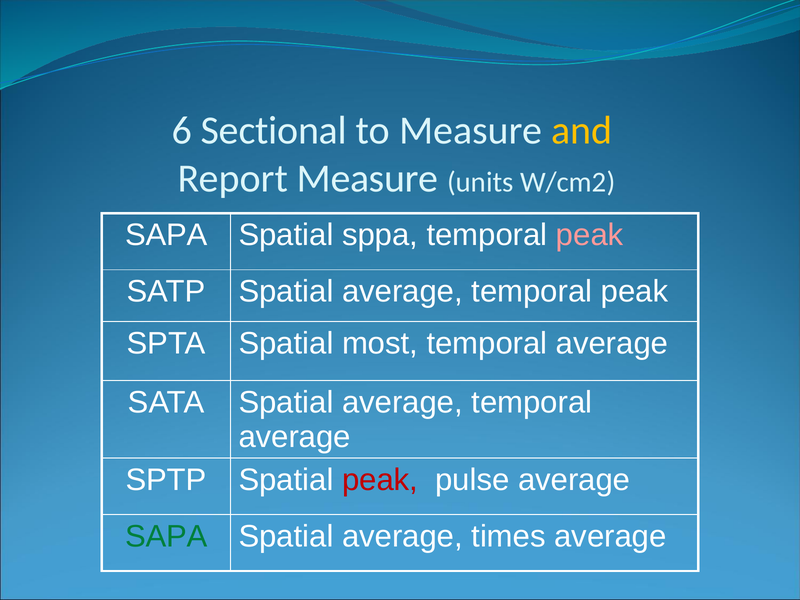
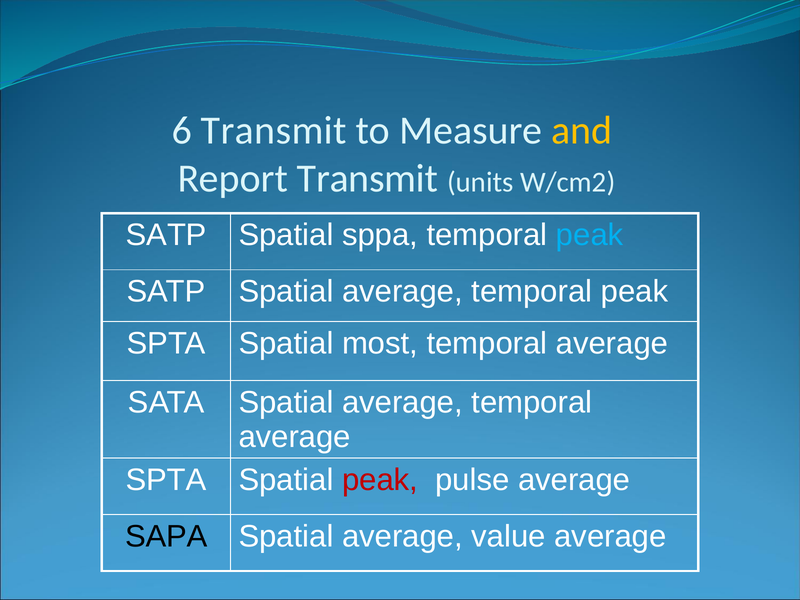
6 Sectional: Sectional -> Transmit
Report Measure: Measure -> Transmit
SAPA at (166, 235): SAPA -> SATP
peak at (590, 235) colour: pink -> light blue
SPTP at (166, 480): SPTP -> SPTA
SAPA at (166, 536) colour: green -> black
times: times -> value
